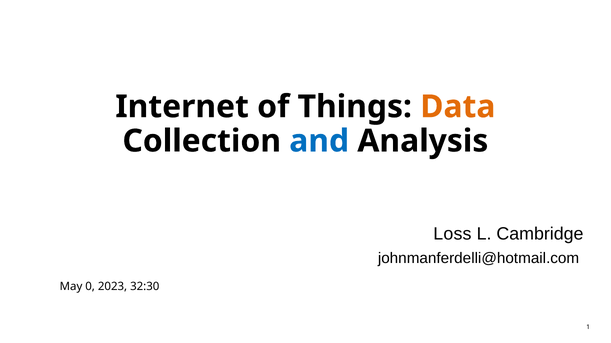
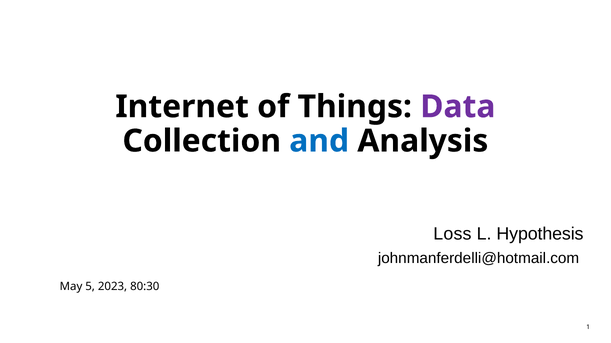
Data colour: orange -> purple
Cambridge: Cambridge -> Hypothesis
0: 0 -> 5
32:30: 32:30 -> 80:30
